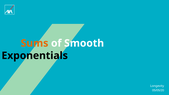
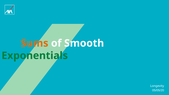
Exponentials colour: black -> green
